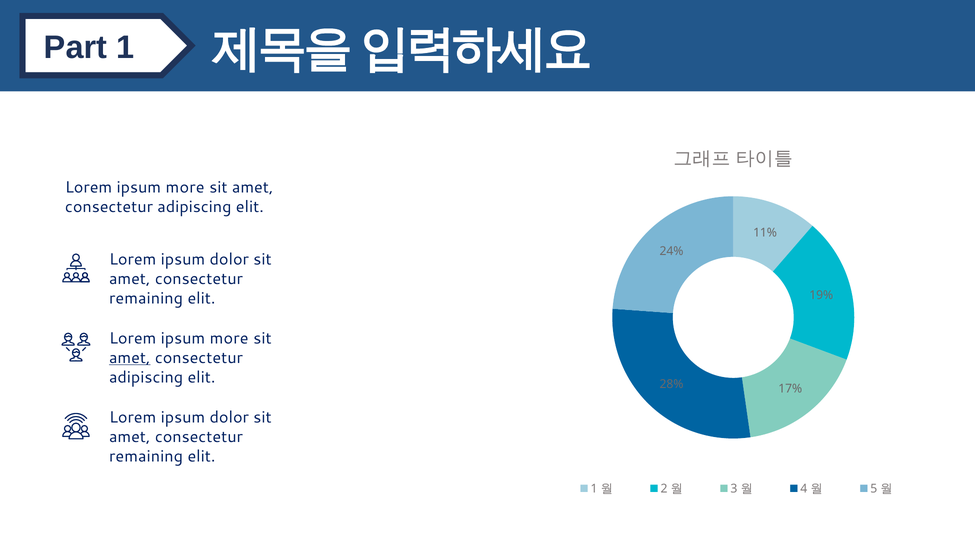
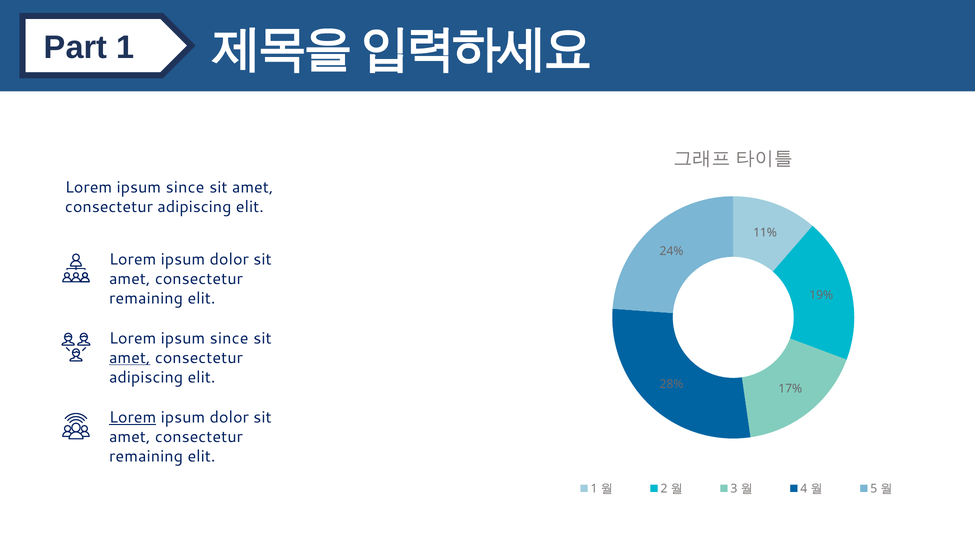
more at (185, 187): more -> since
more at (229, 338): more -> since
Lorem at (133, 417) underline: none -> present
